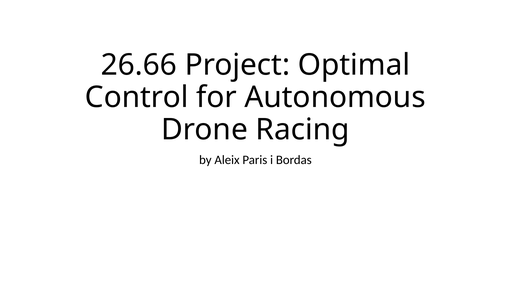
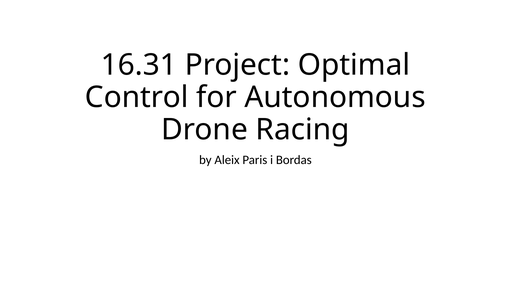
26.66: 26.66 -> 16.31
